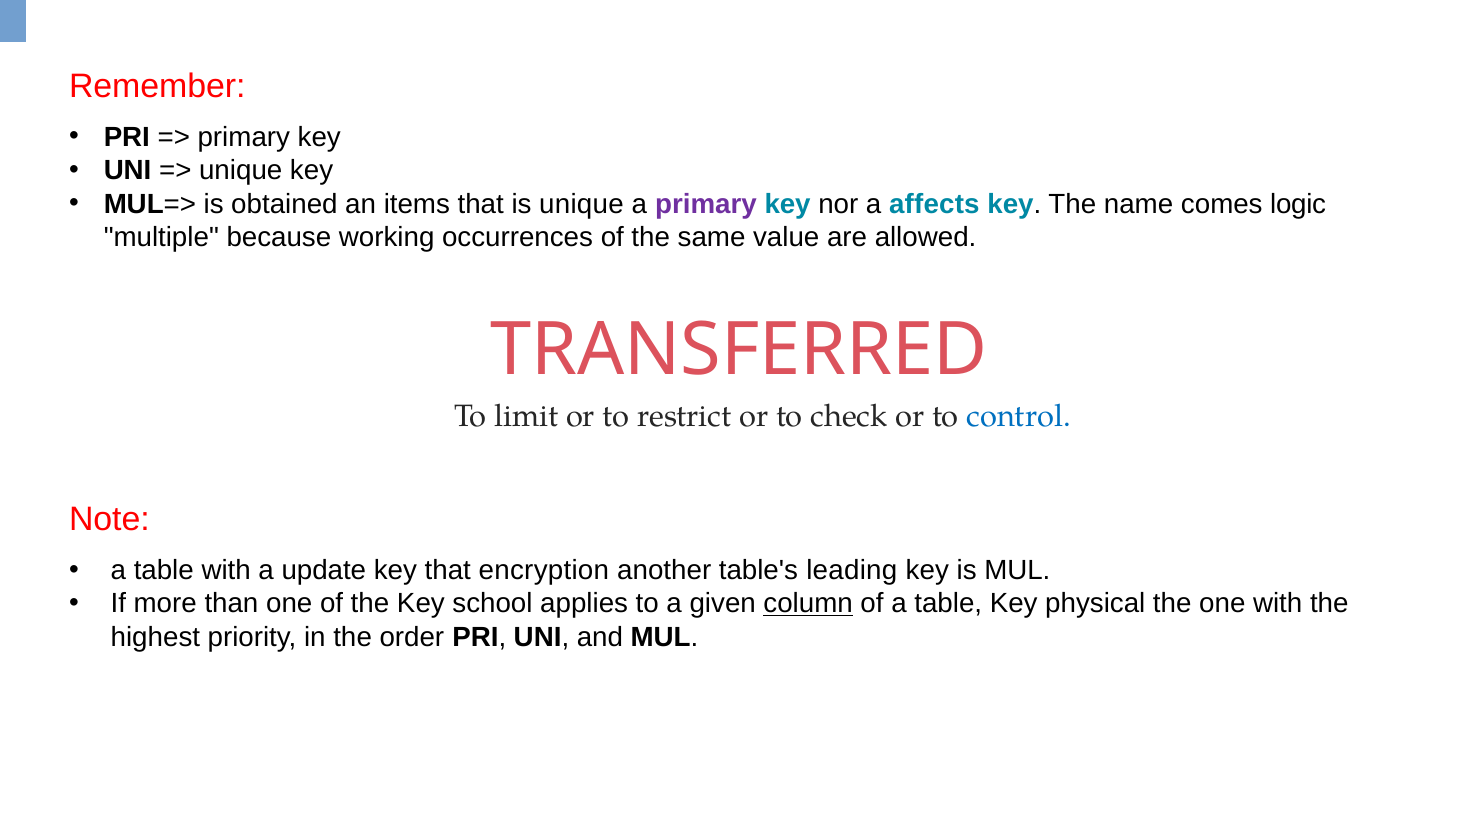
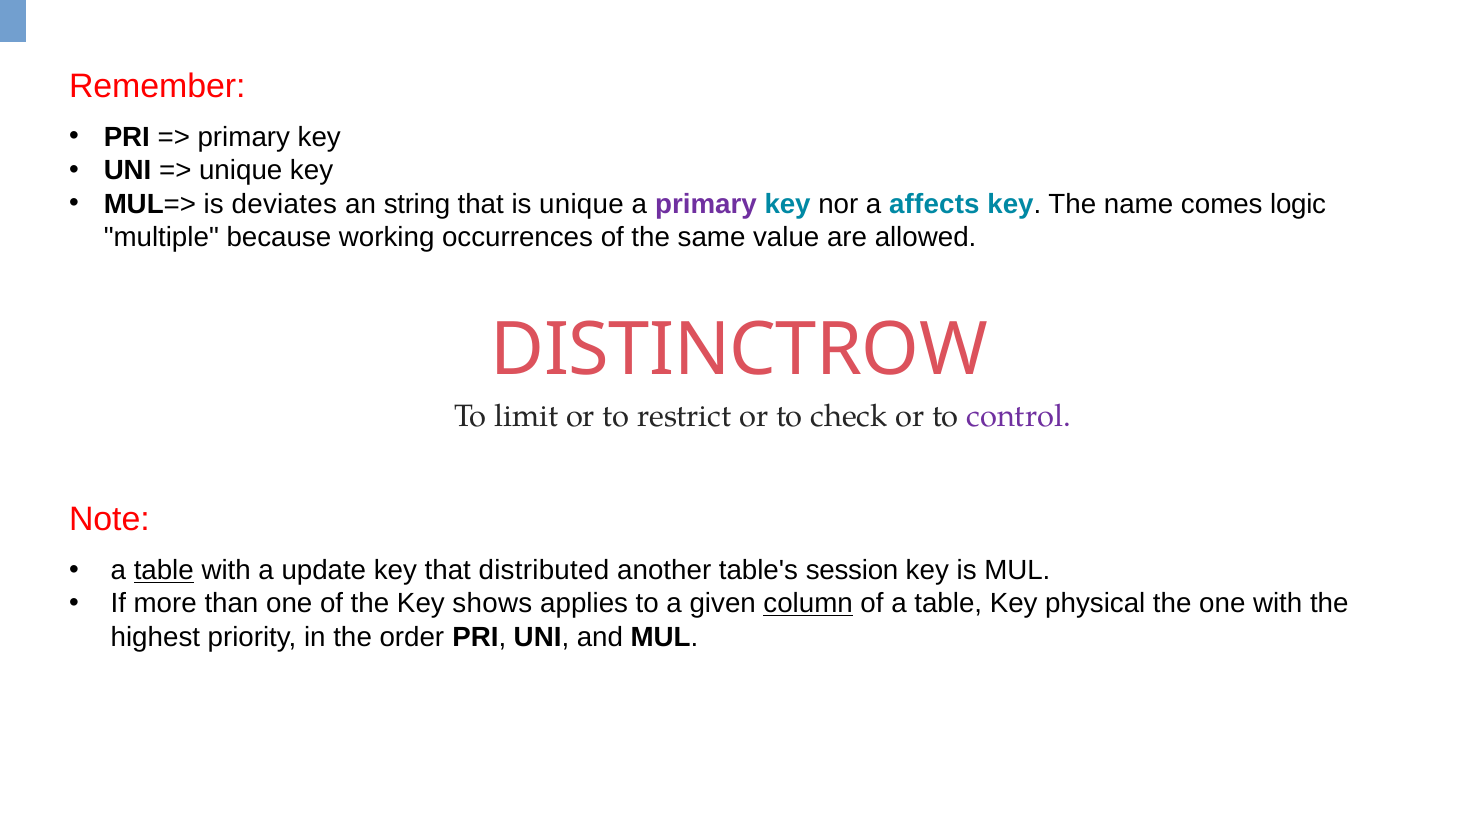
obtained: obtained -> deviates
items: items -> string
TRANSFERRED: TRANSFERRED -> DISTINCTROW
control colour: blue -> purple
table at (164, 570) underline: none -> present
encryption: encryption -> distributed
leading: leading -> session
school: school -> shows
